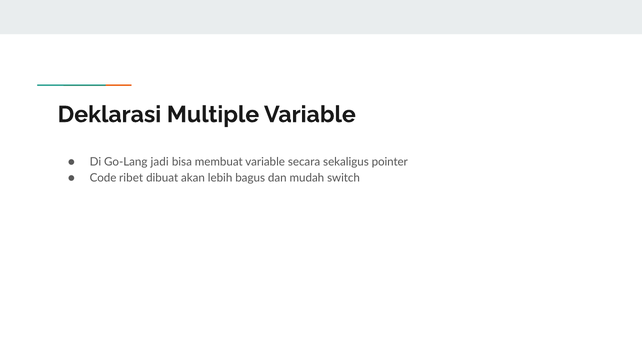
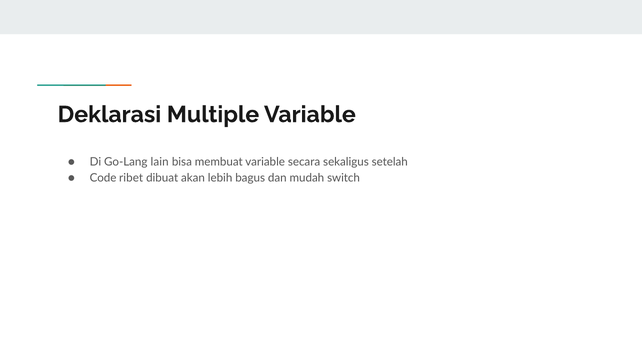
jadi: jadi -> lain
pointer: pointer -> setelah
